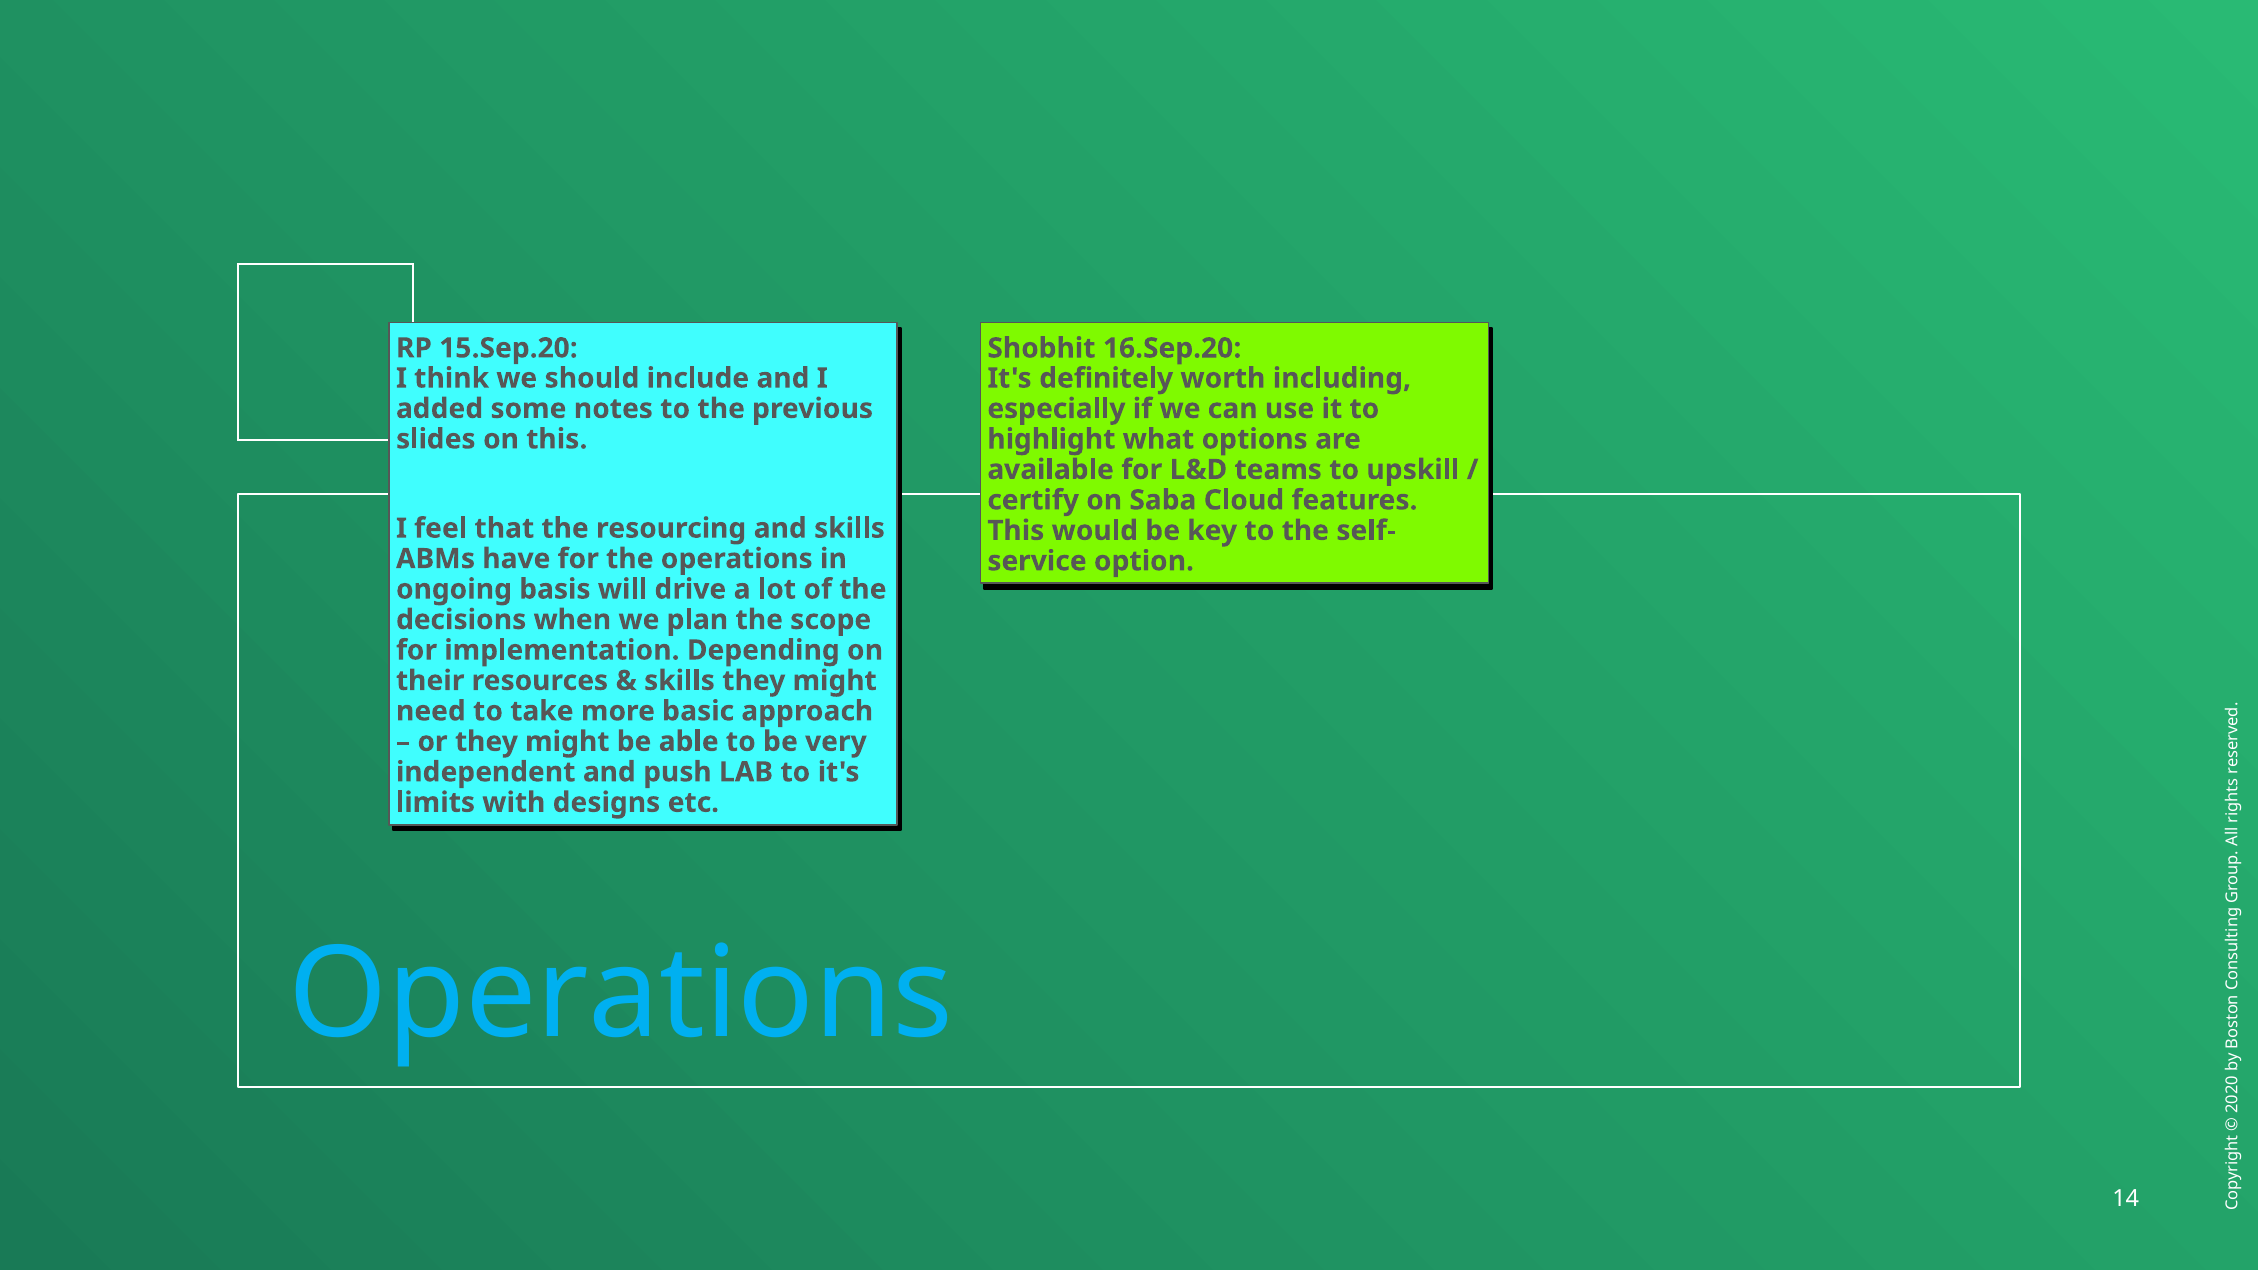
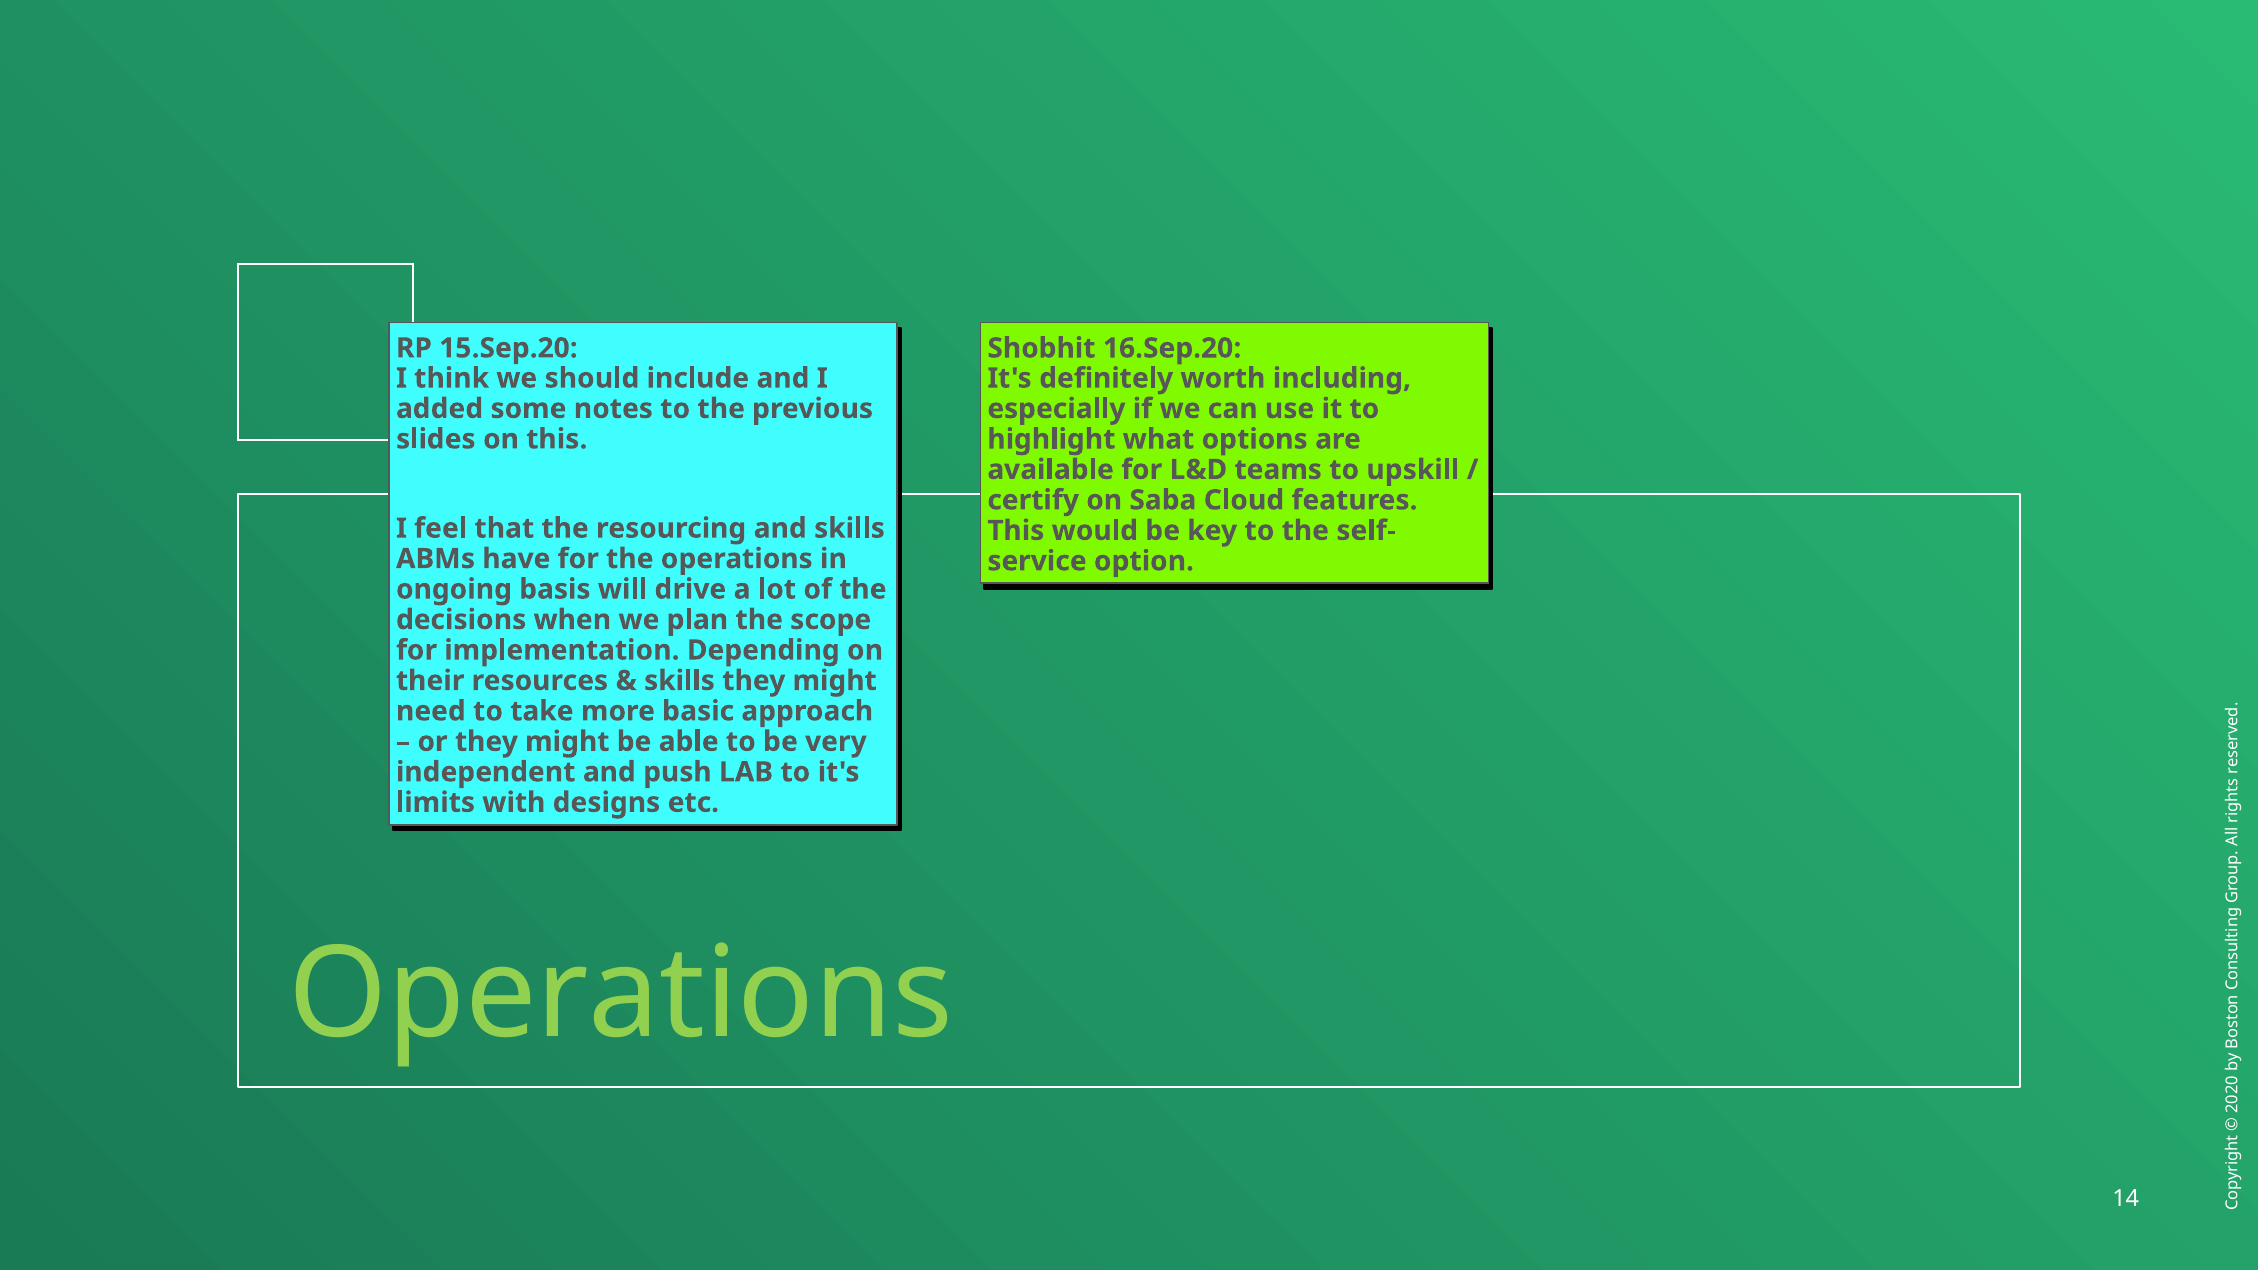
Operations at (621, 994) colour: light blue -> light green
